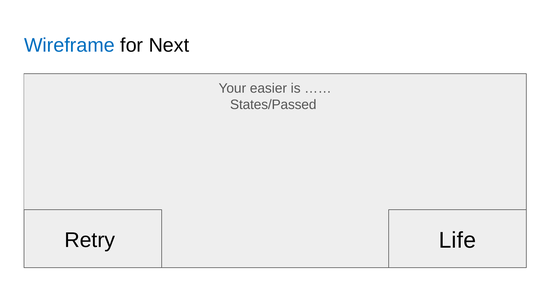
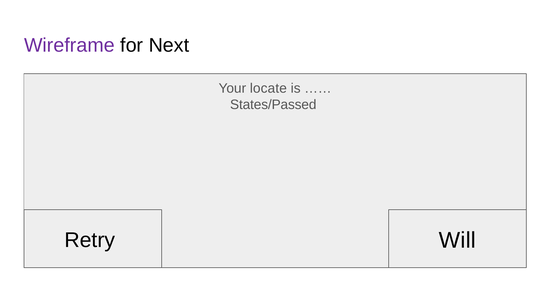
Wireframe colour: blue -> purple
easier: easier -> locate
Life: Life -> Will
